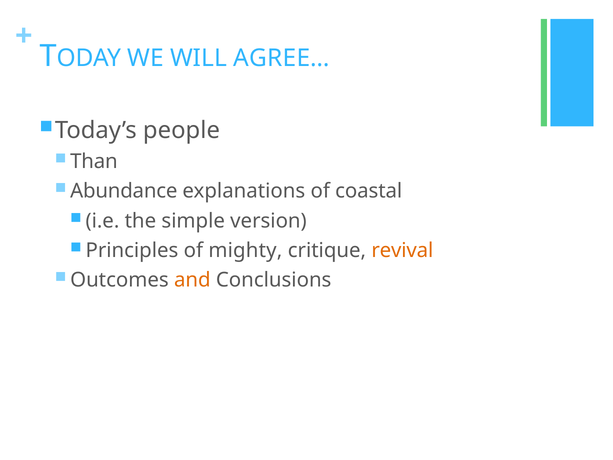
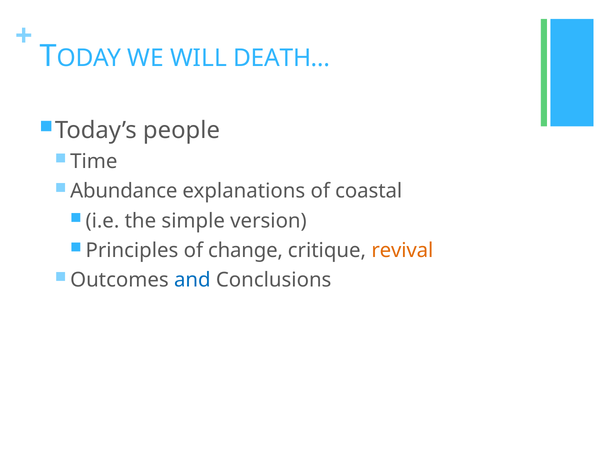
AGREE…: AGREE… -> DEATH…
Than: Than -> Time
mighty: mighty -> change
and colour: orange -> blue
